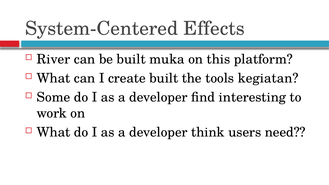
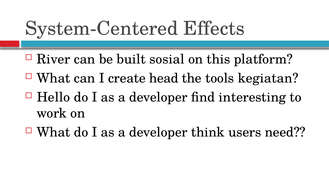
muka: muka -> sosial
create built: built -> head
Some: Some -> Hello
